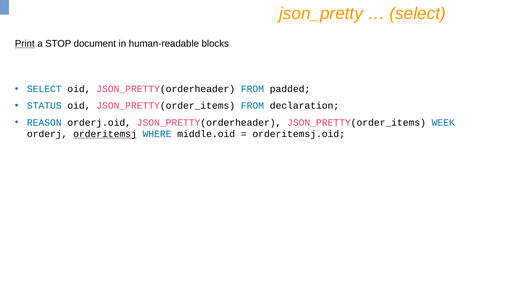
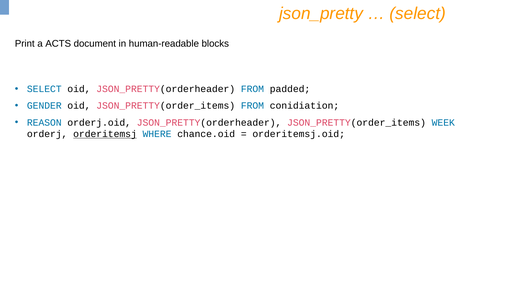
Print underline: present -> none
STOP: STOP -> ACTS
STATUS: STATUS -> GENDER
declaration: declaration -> conidiation
middle.oid: middle.oid -> chance.oid
